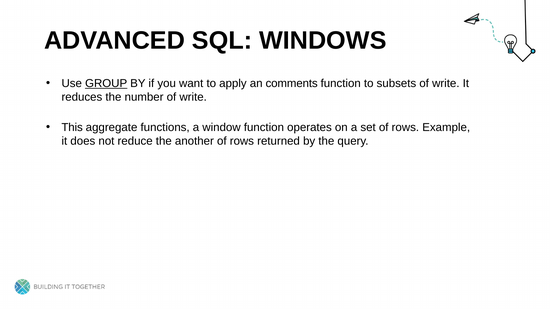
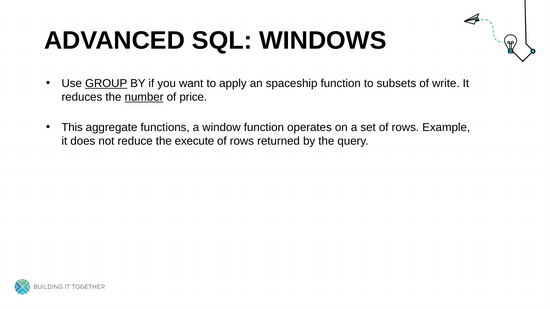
comments: comments -> spaceship
number underline: none -> present
write at (193, 97): write -> price
another: another -> execute
